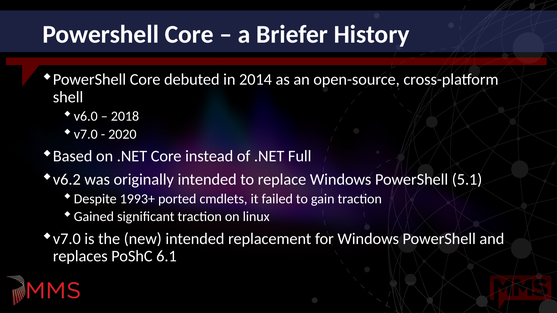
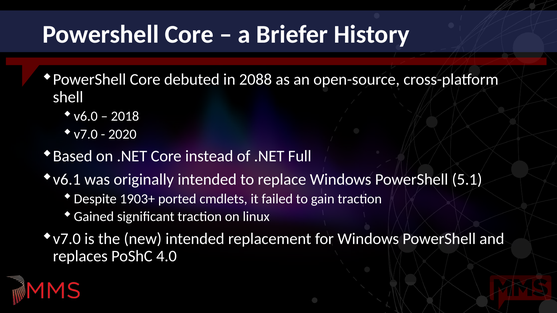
2014: 2014 -> 2088
v6.2: v6.2 -> v6.1
1993+: 1993+ -> 1903+
6.1: 6.1 -> 4.0
